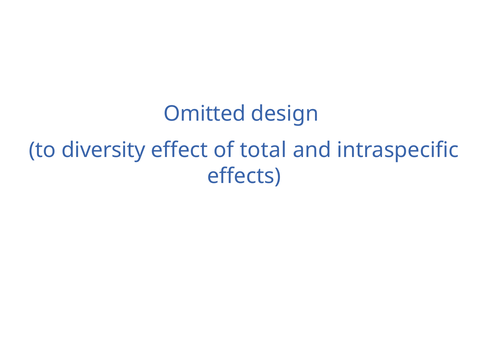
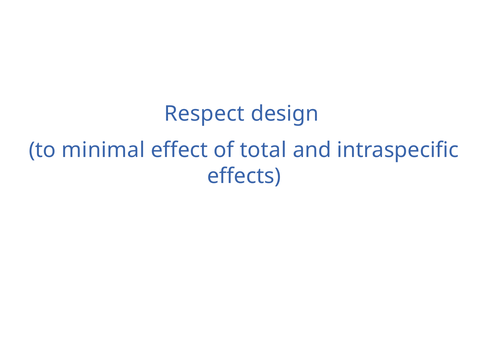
Omitted: Omitted -> Respect
diversity: diversity -> minimal
